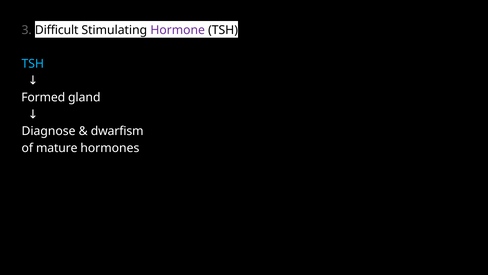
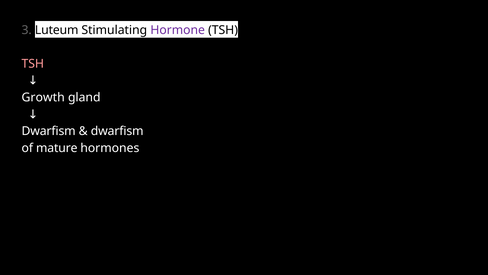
Difficult: Difficult -> Luteum
TSH at (33, 64) colour: light blue -> pink
Formed: Formed -> Growth
Diagnose at (49, 131): Diagnose -> Dwarfism
